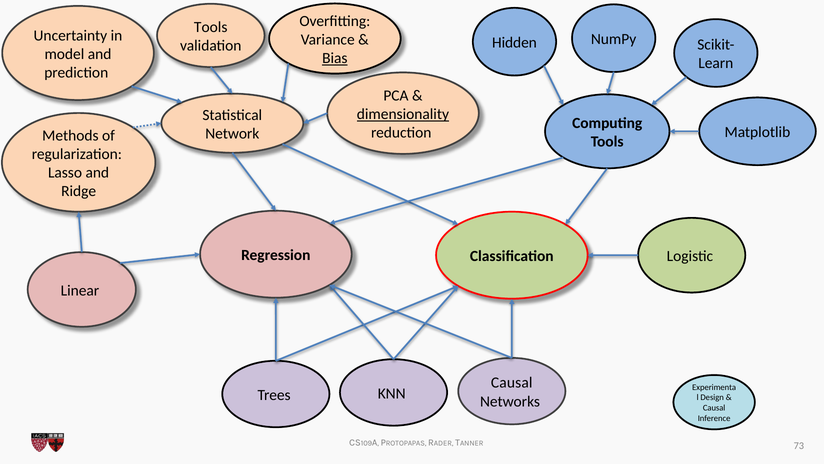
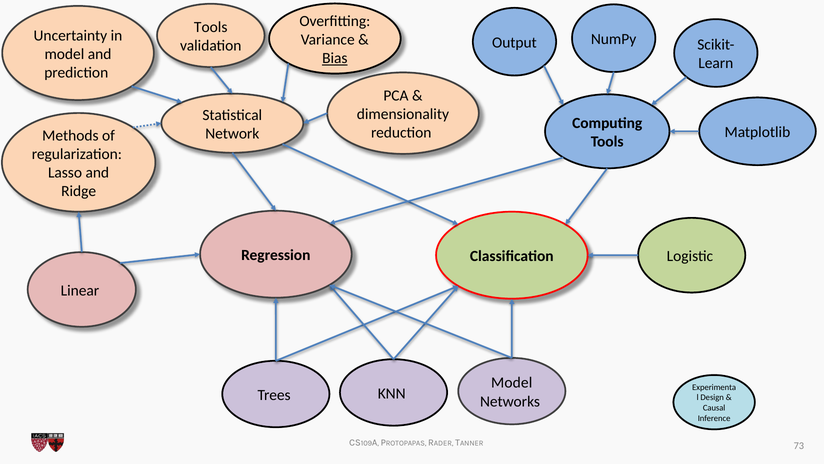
Hidden: Hidden -> Output
dimensionality underline: present -> none
Causal at (512, 382): Causal -> Model
